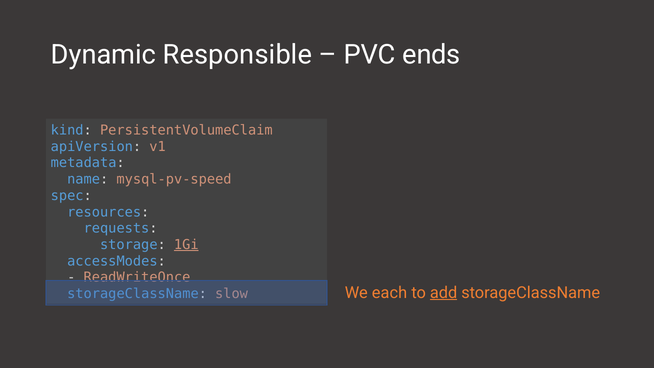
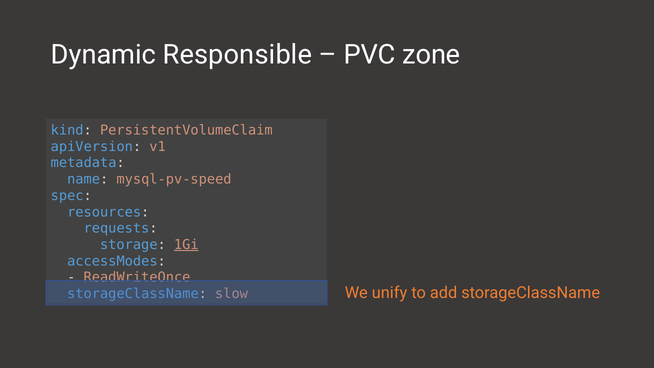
ends: ends -> zone
each: each -> unify
add underline: present -> none
